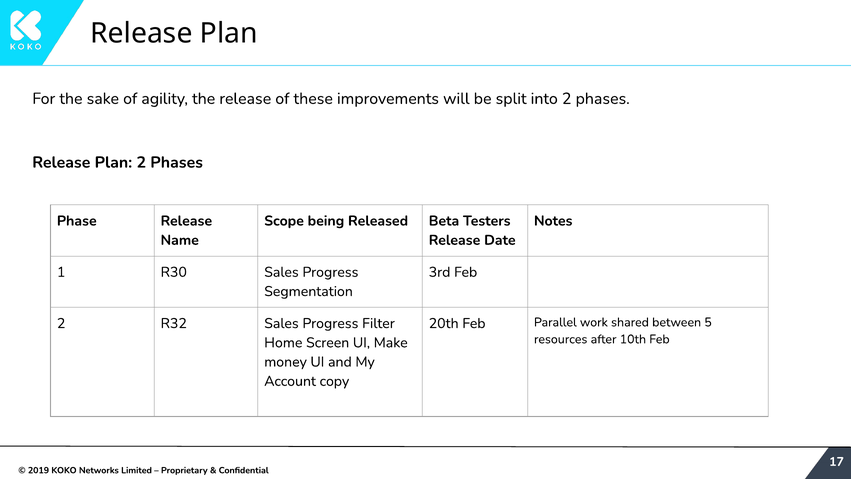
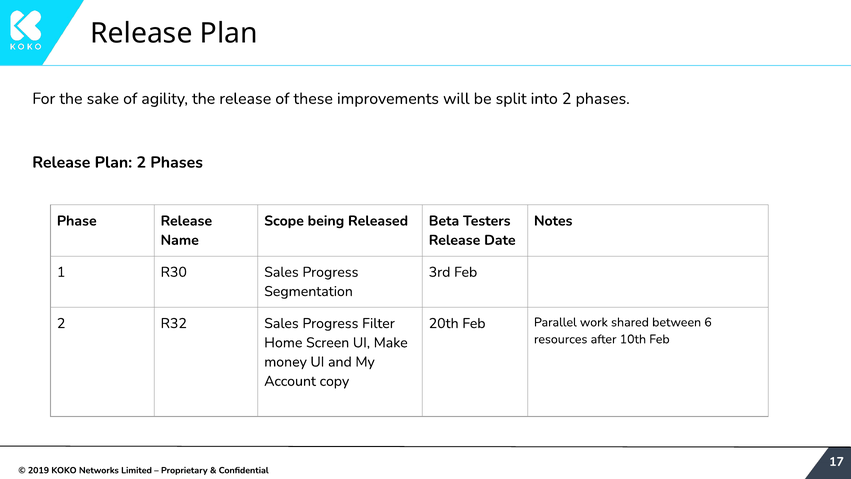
5: 5 -> 6
